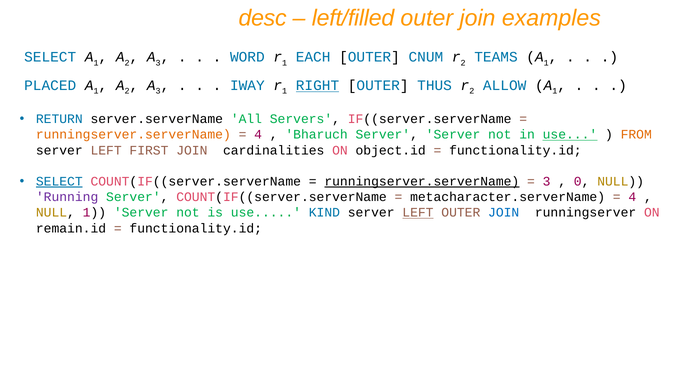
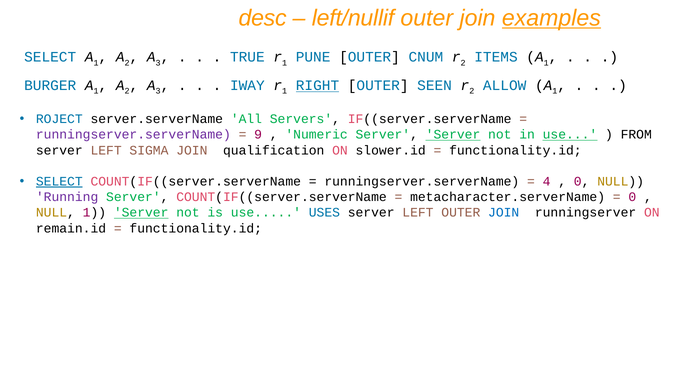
left/filled: left/filled -> left/nullif
examples underline: none -> present
WORD: WORD -> TRUE
EACH: EACH -> PUNE
TEAMS: TEAMS -> ITEMS
PLACED: PLACED -> BURGER
THUS: THUS -> SEEN
RETURN: RETURN -> ROJECT
runningserver.serverName at (133, 135) colour: orange -> purple
4 at (258, 135): 4 -> 9
Bharuch: Bharuch -> Numeric
Server at (453, 135) underline: none -> present
FROM colour: orange -> black
FIRST: FIRST -> SIGMA
cardinalities: cardinalities -> qualification
object.id: object.id -> slower.id
runningserver.serverName at (422, 181) underline: present -> none
3 at (547, 181): 3 -> 4
4 at (632, 197): 4 -> 0
Server at (141, 213) underline: none -> present
KIND: KIND -> USES
LEFT at (418, 213) underline: present -> none
